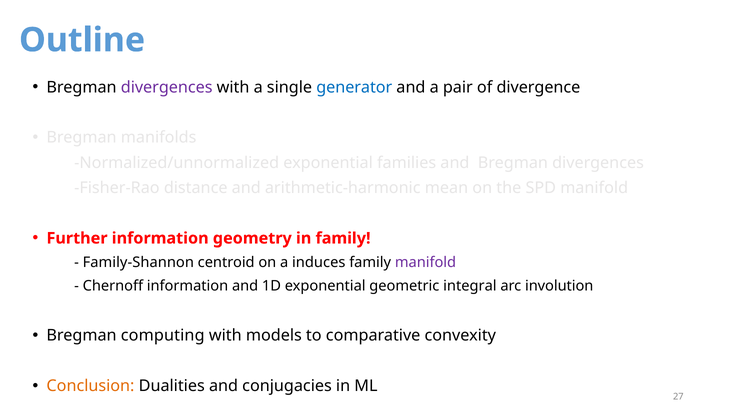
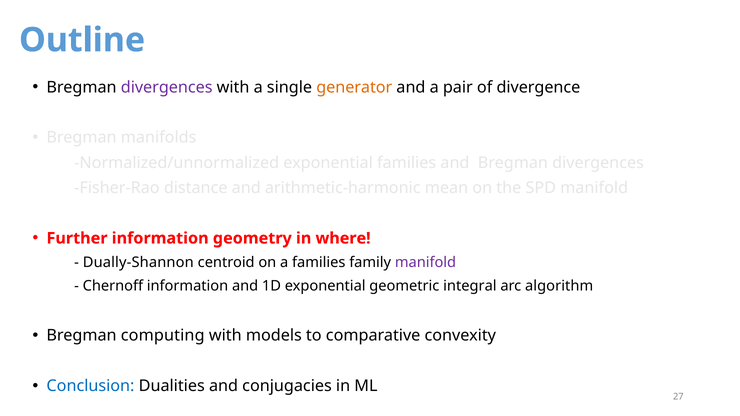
generator colour: blue -> orange
in family: family -> where
Family-Shannon: Family-Shannon -> Dually-Shannon
a induces: induces -> families
involution: involution -> algorithm
Conclusion colour: orange -> blue
